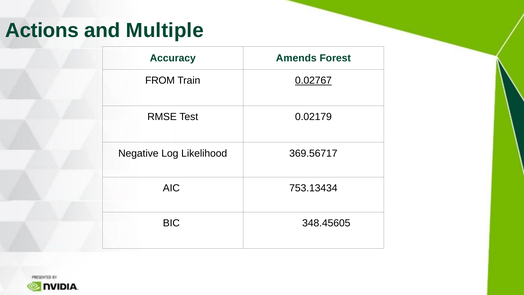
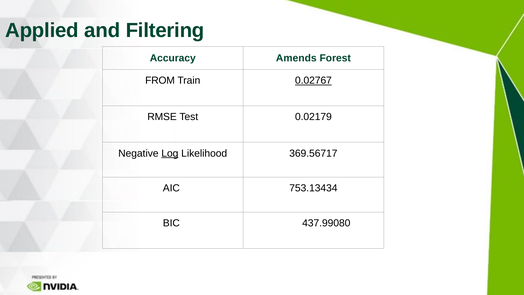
Actions: Actions -> Applied
Multiple: Multiple -> Filtering
Log underline: none -> present
348.45605: 348.45605 -> 437.99080
